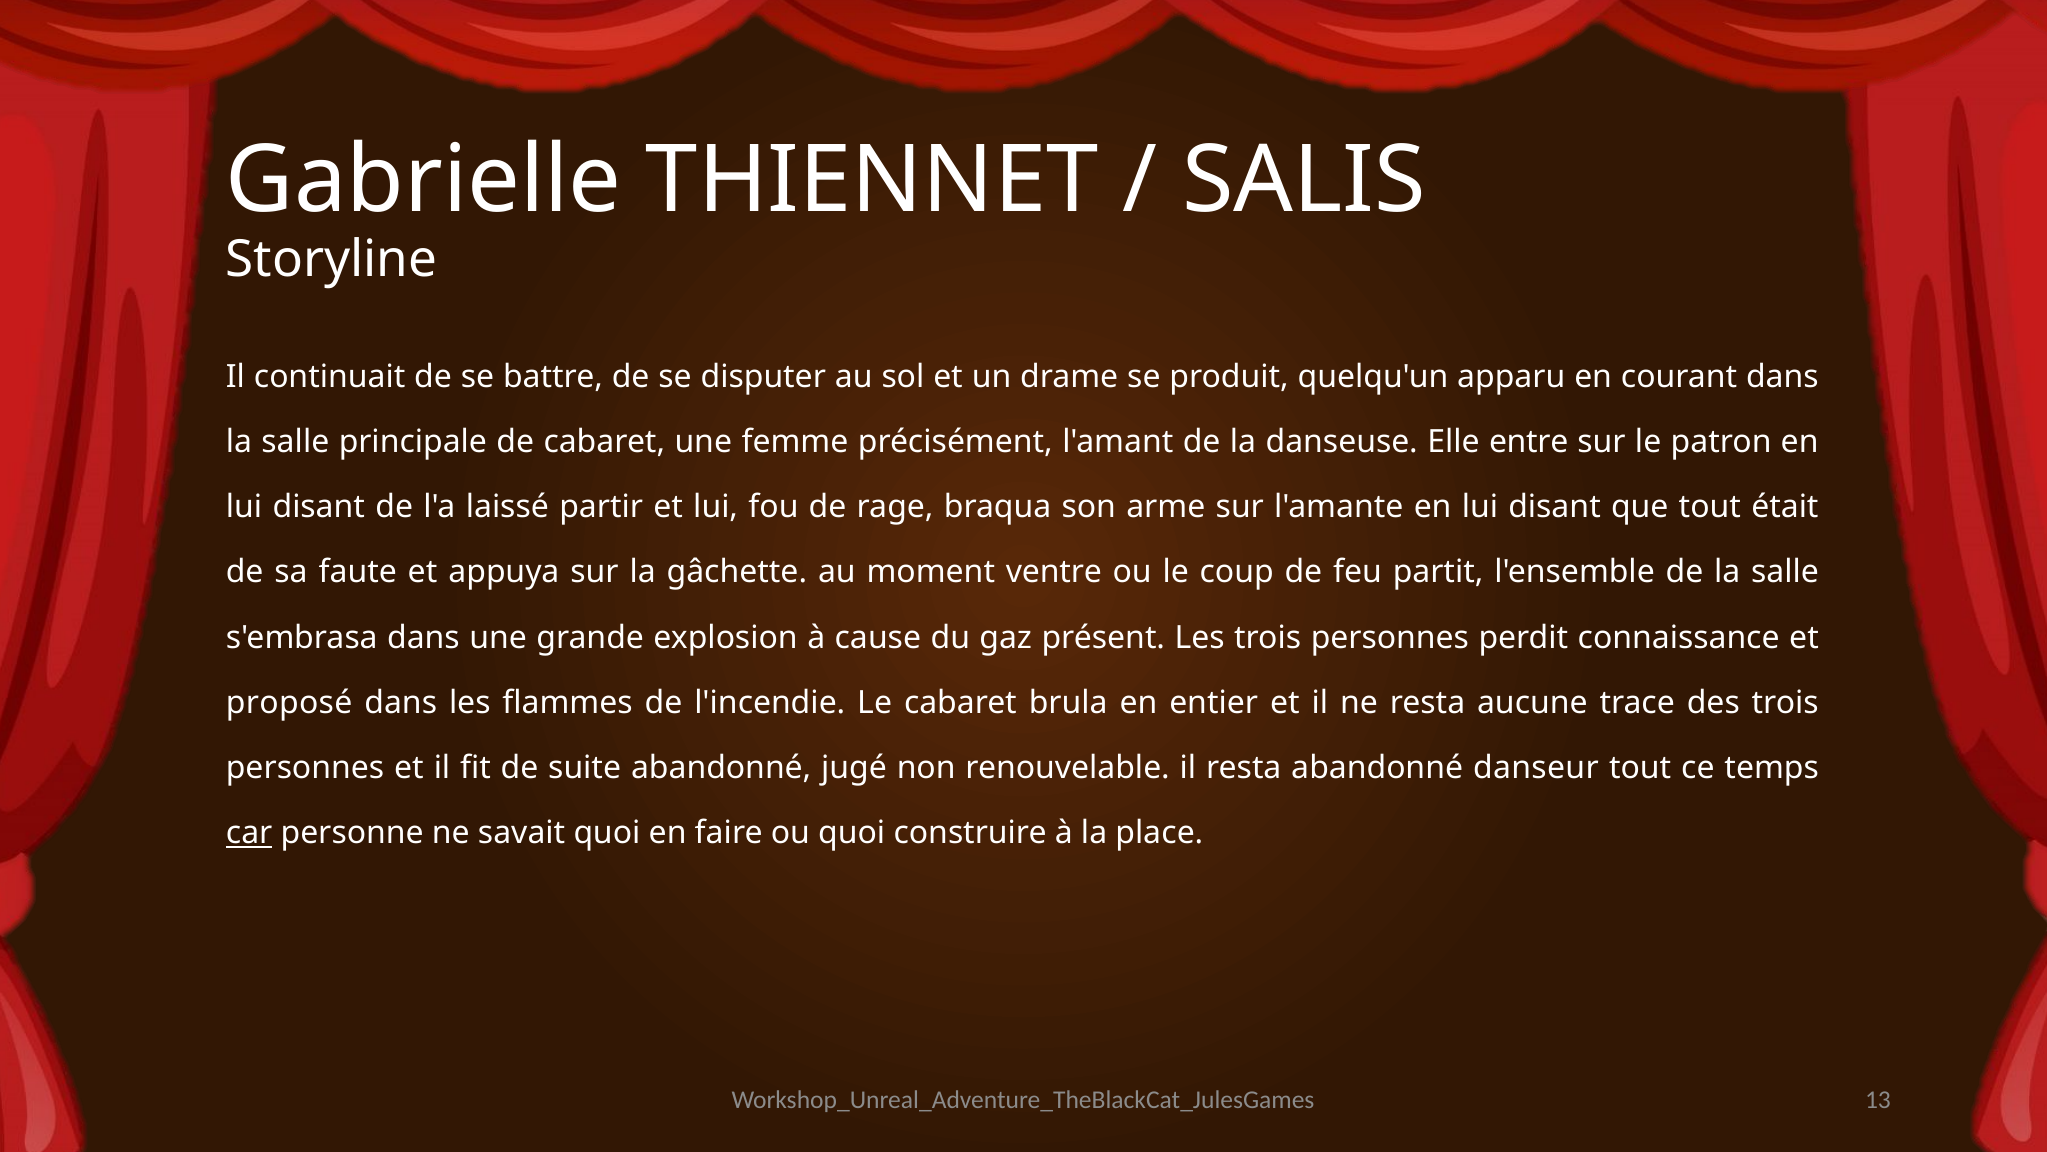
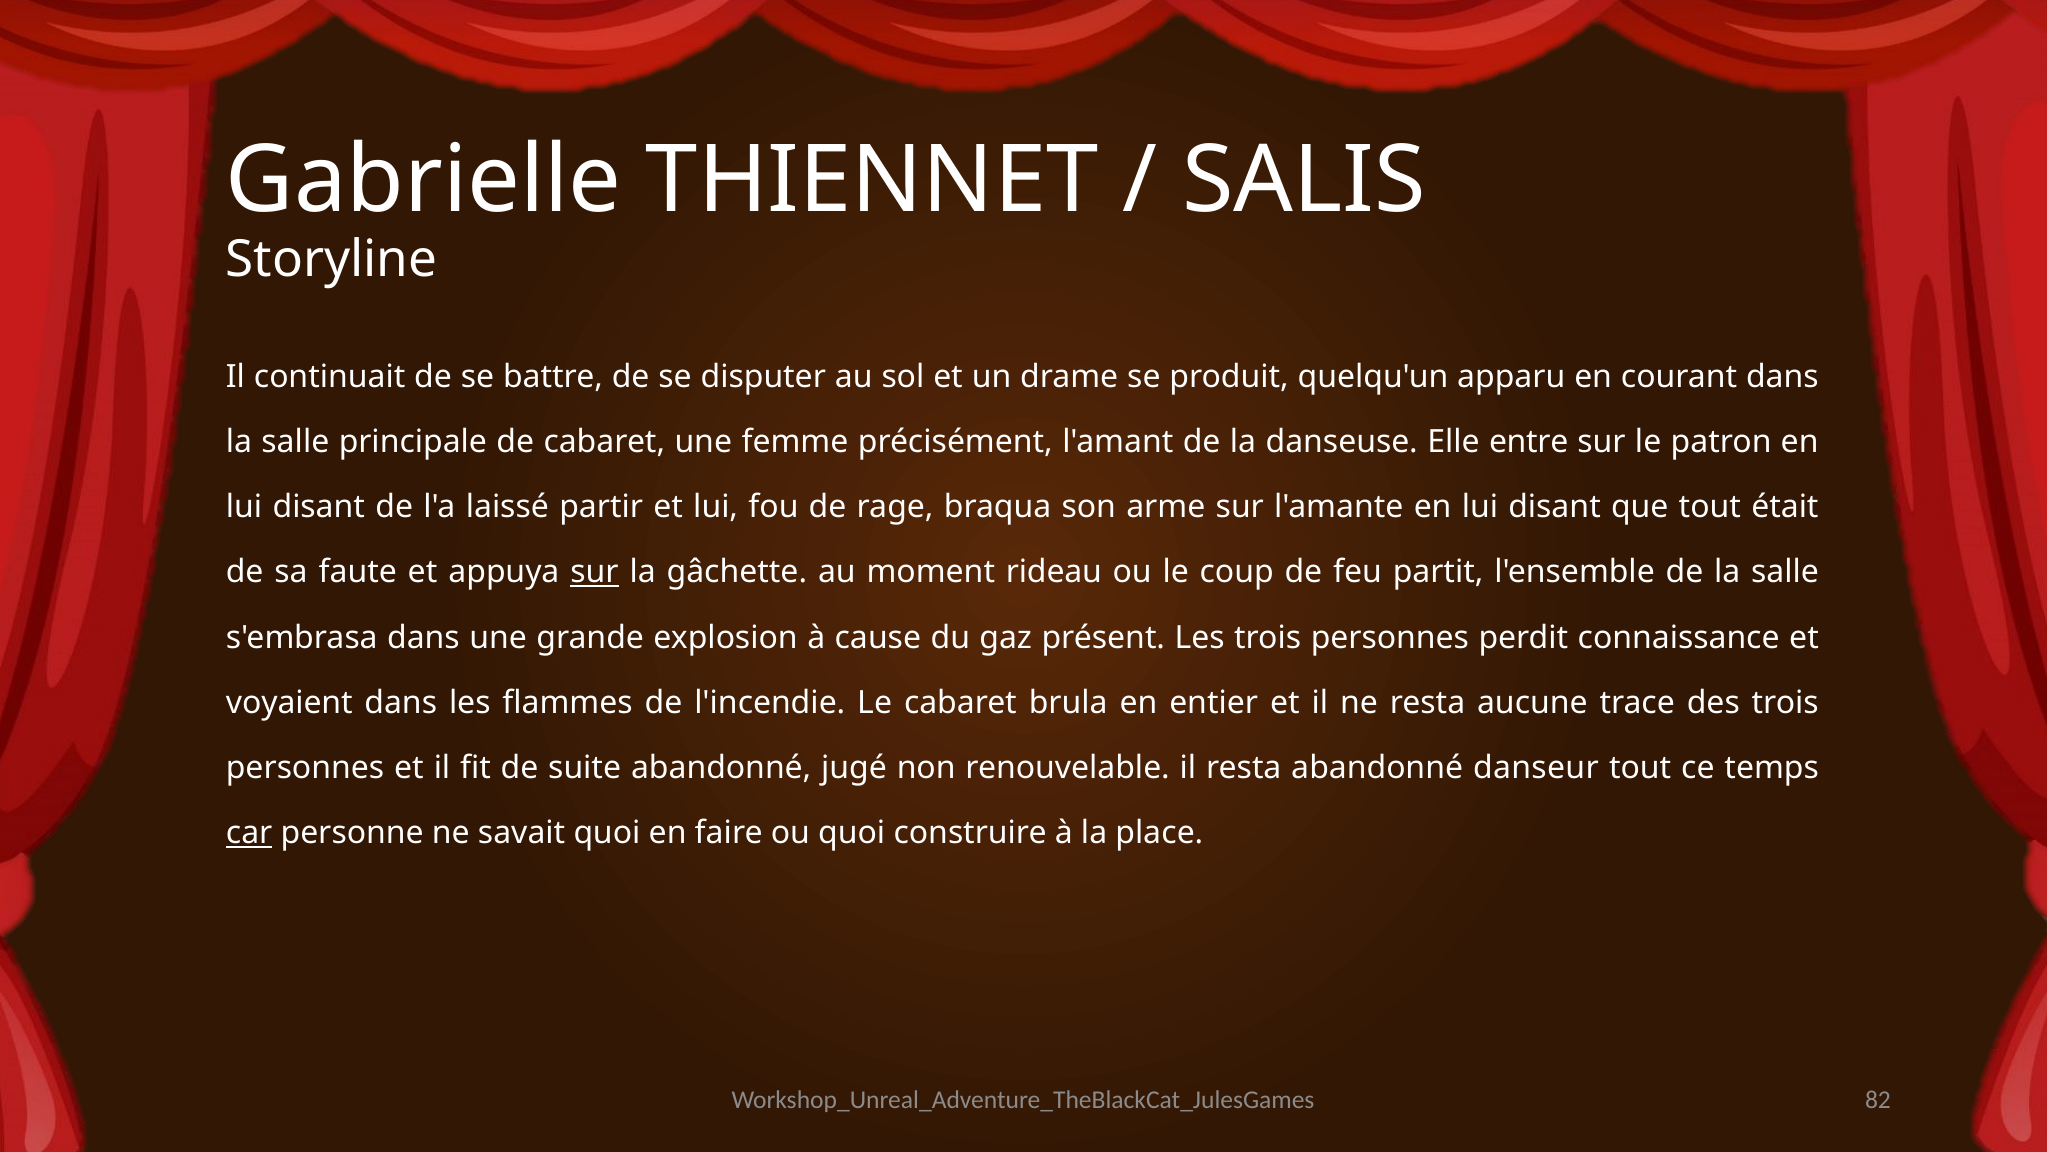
sur at (595, 572) underline: none -> present
ventre: ventre -> rideau
proposé: proposé -> voyaient
13: 13 -> 82
